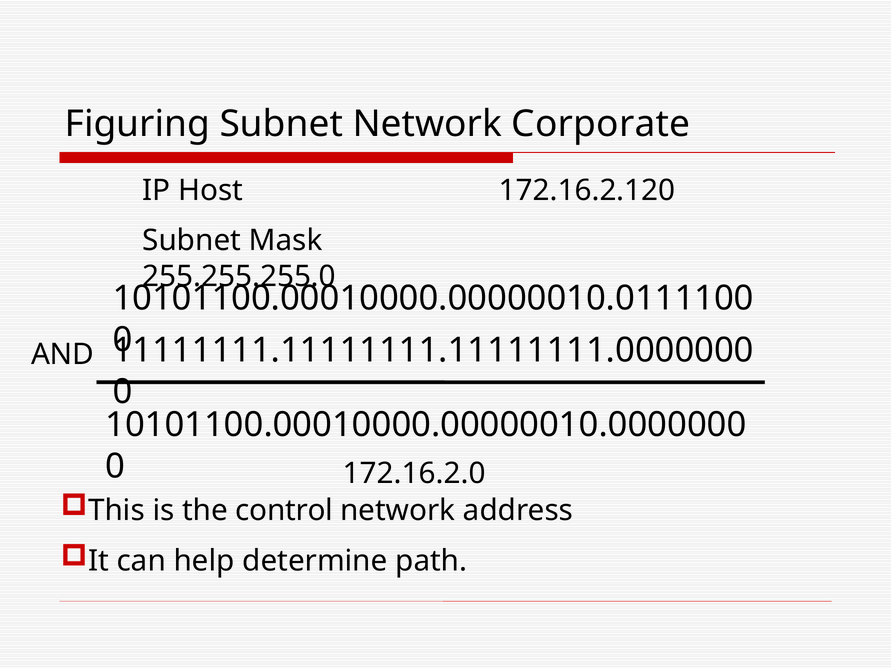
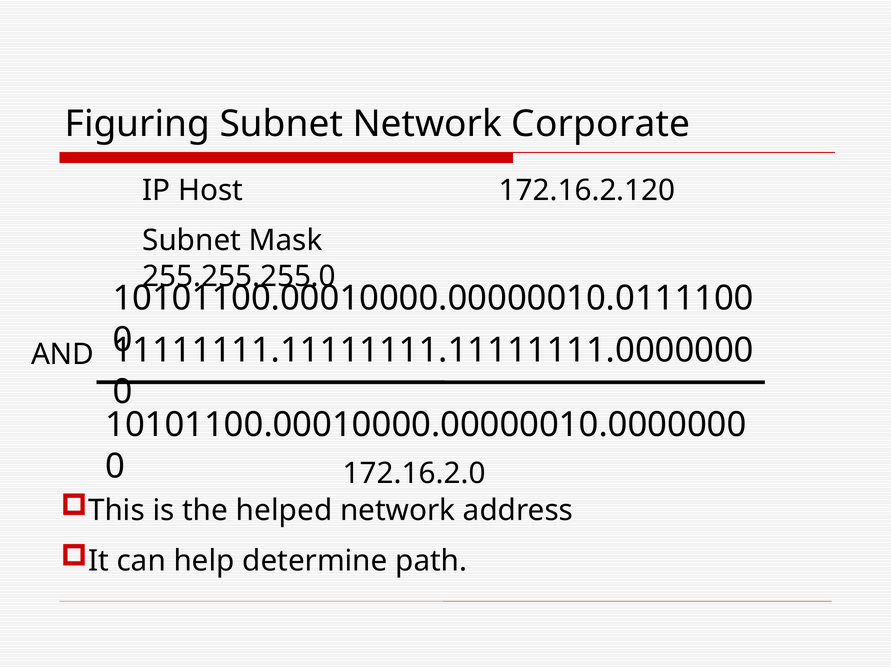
control: control -> helped
